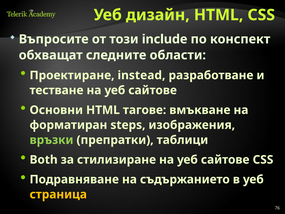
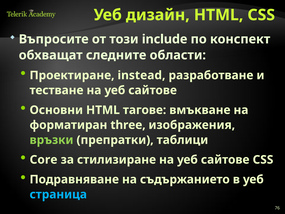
steps: steps -> three
Both: Both -> Core
страница colour: yellow -> light blue
